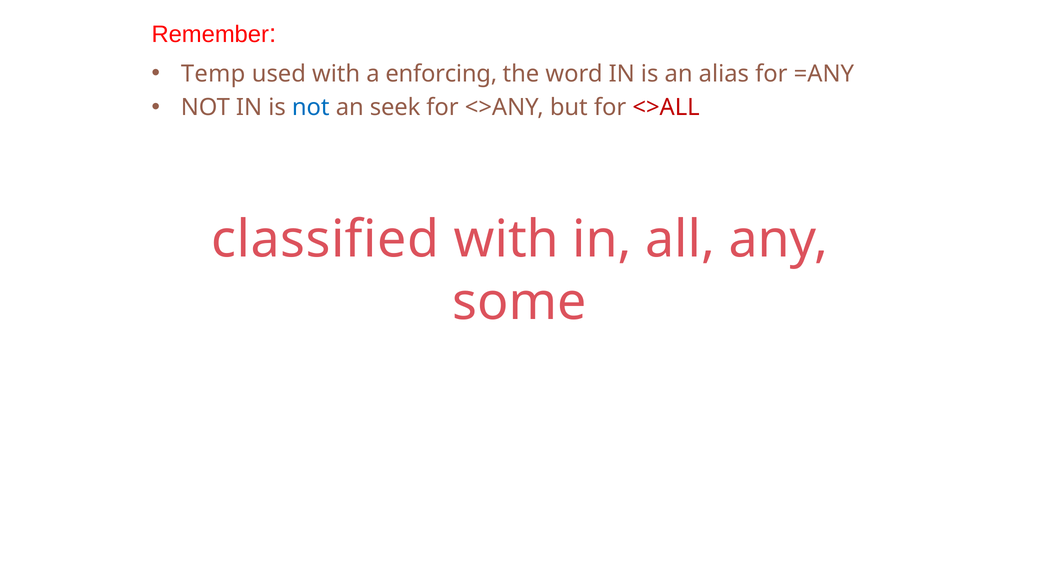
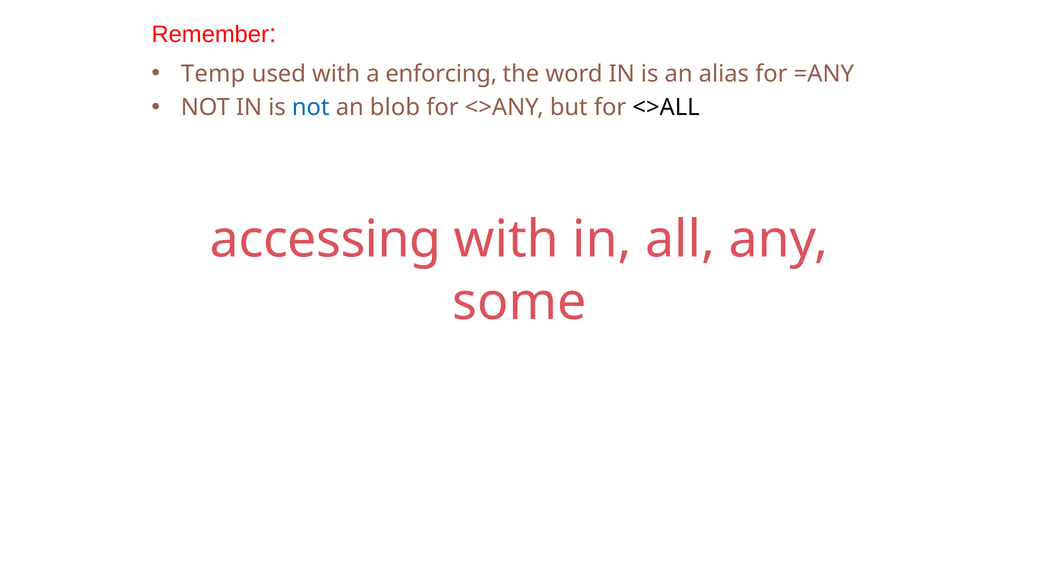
seek: seek -> blob
<>ALL colour: red -> black
classified: classified -> accessing
